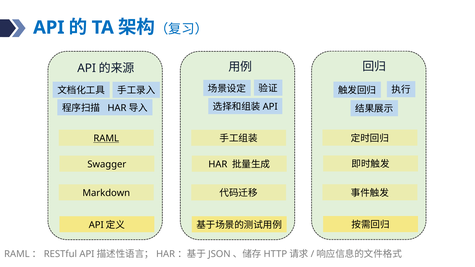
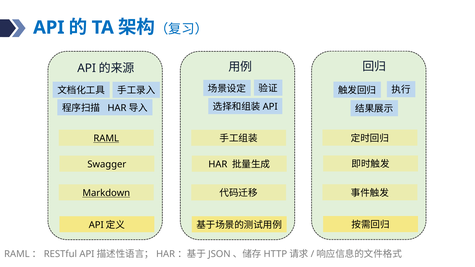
Markdown underline: none -> present
